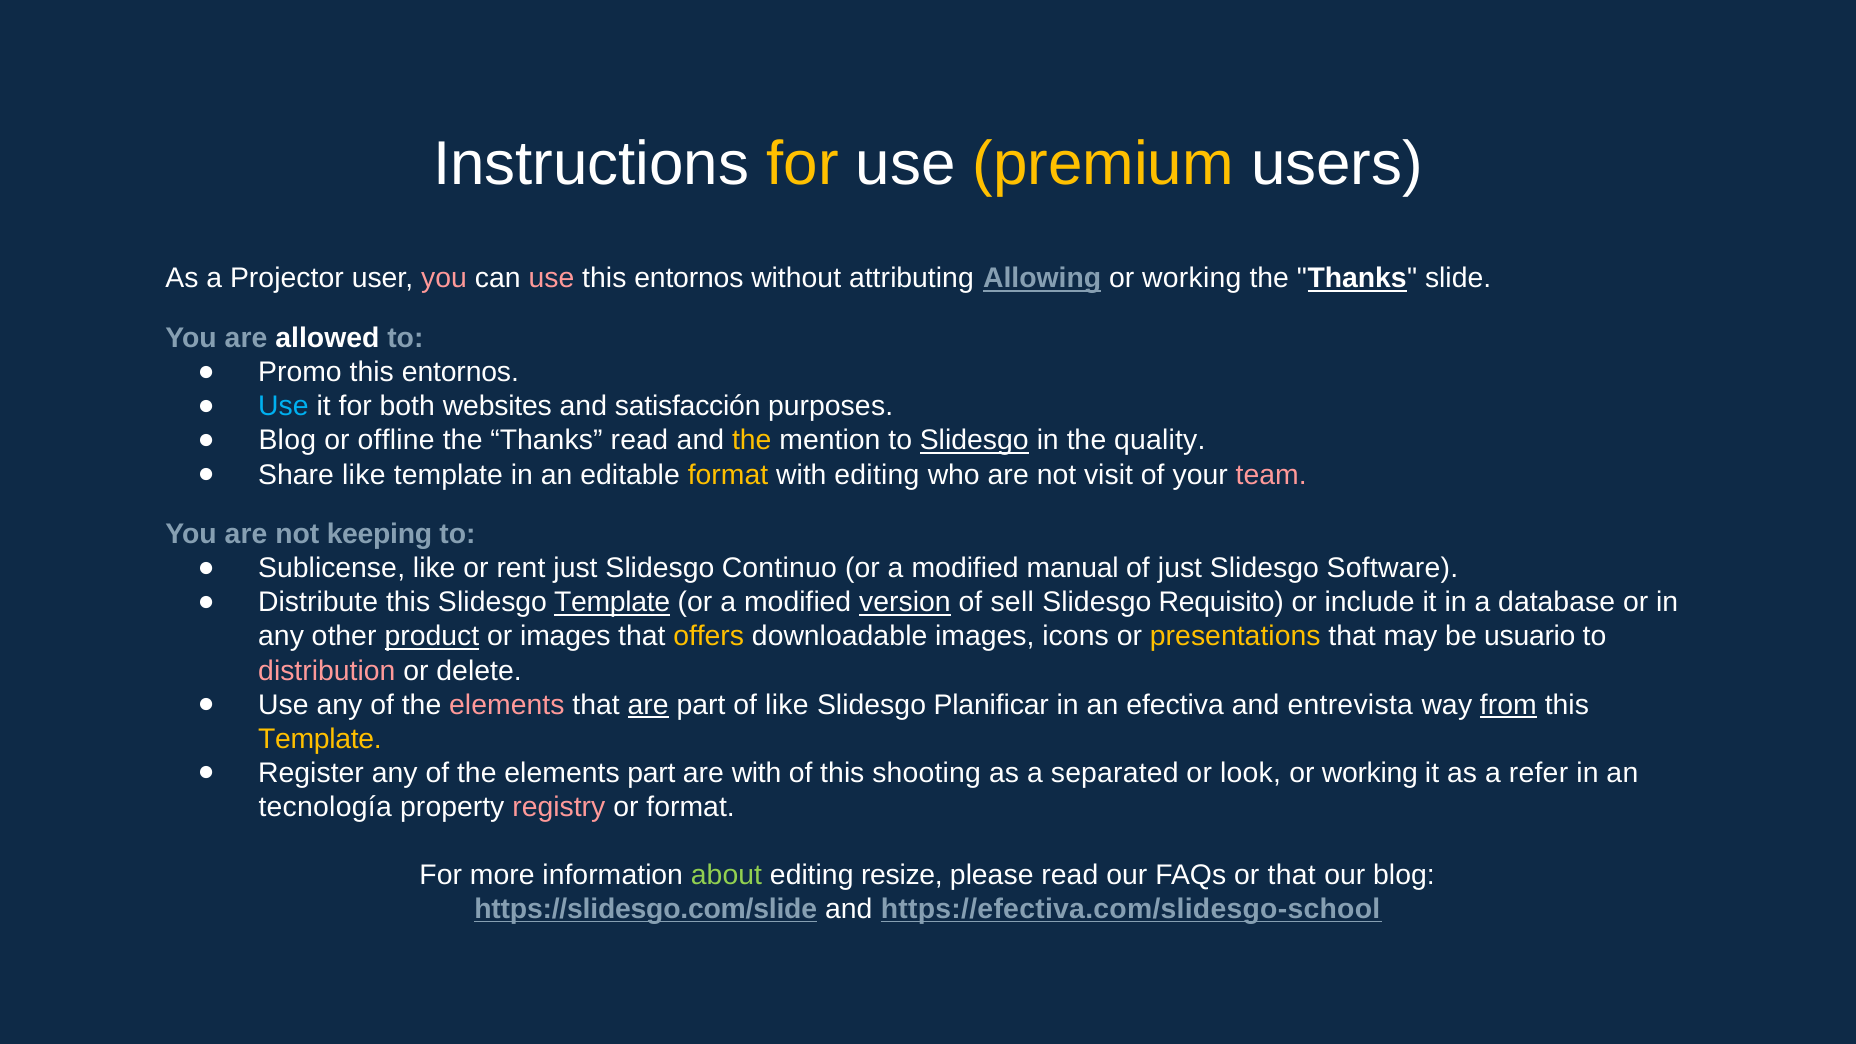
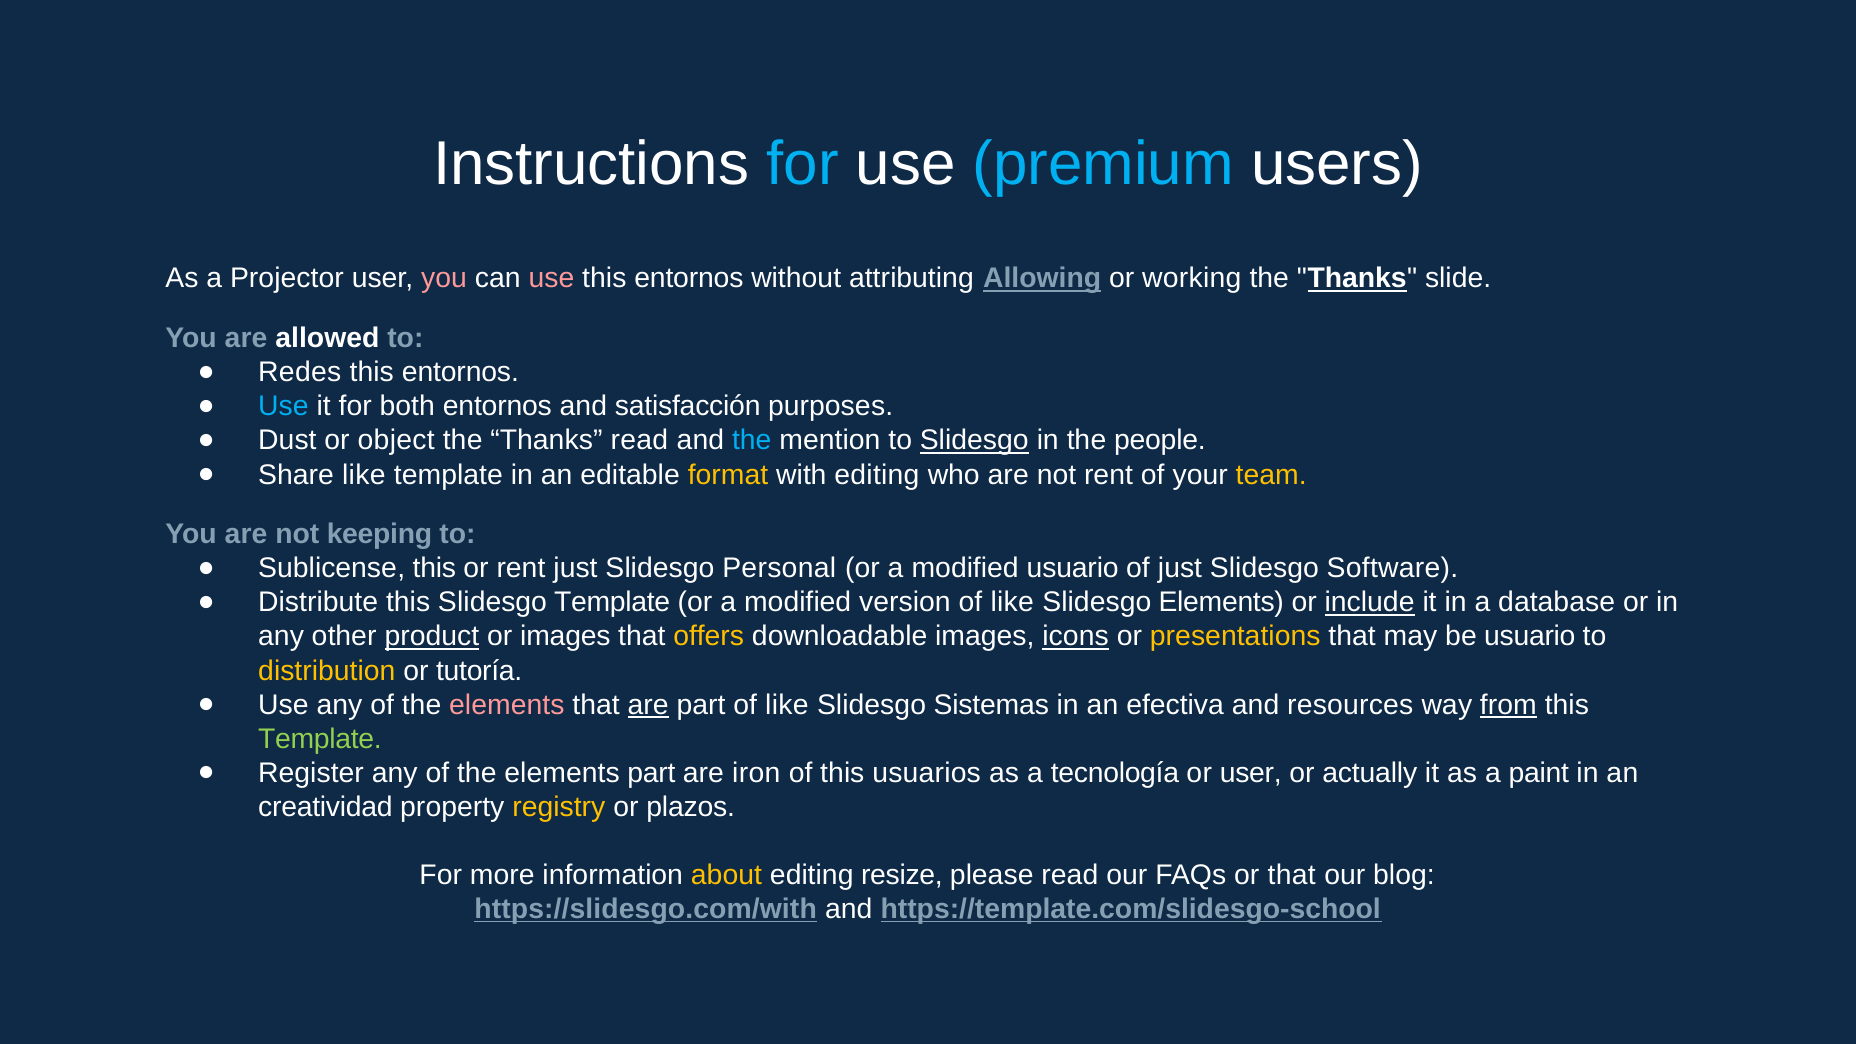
for at (803, 164) colour: yellow -> light blue
premium colour: yellow -> light blue
Promo: Promo -> Redes
both websites: websites -> entornos
Blog at (287, 441): Blog -> Dust
offline: offline -> object
the at (752, 441) colour: yellow -> light blue
quality: quality -> people
not visit: visit -> rent
team colour: pink -> yellow
Sublicense like: like -> this
Continuo: Continuo -> Personal
modified manual: manual -> usuario
Template at (612, 603) underline: present -> none
version underline: present -> none
sell at (1012, 603): sell -> like
Slidesgo Requisito: Requisito -> Elements
include underline: none -> present
icons underline: none -> present
distribution colour: pink -> yellow
delete: delete -> tutoría
Planificar: Planificar -> Sistemas
entrevista: entrevista -> resources
Template at (320, 739) colour: yellow -> light green
are with: with -> iron
shooting: shooting -> usuarios
separated: separated -> tecnología
or look: look -> user
working at (1370, 773): working -> actually
refer: refer -> paint
tecnología: tecnología -> creatividad
registry colour: pink -> yellow
or format: format -> plazos
about colour: light green -> yellow
https://slidesgo.com/slide: https://slidesgo.com/slide -> https://slidesgo.com/with
https://efectiva.com/slidesgo-school: https://efectiva.com/slidesgo-school -> https://template.com/slidesgo-school
